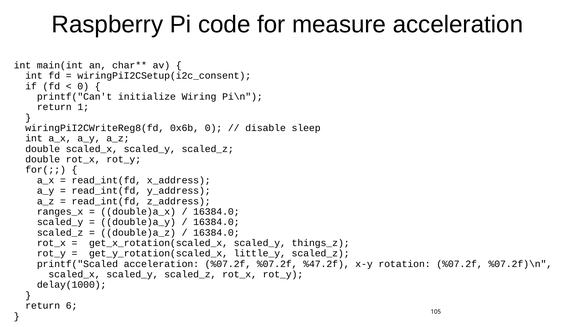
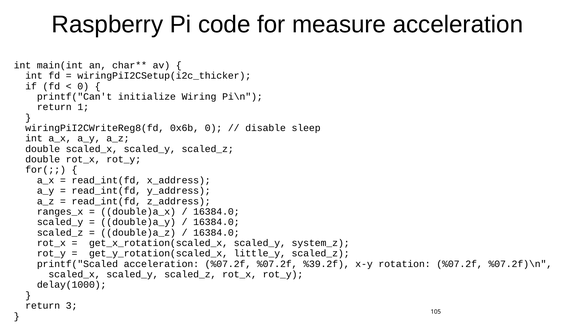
wiringPiI2CSetup(i2c_consent: wiringPiI2CSetup(i2c_consent -> wiringPiI2CSetup(i2c_thicker
things_z: things_z -> system_z
%47.2f: %47.2f -> %39.2f
6: 6 -> 3
